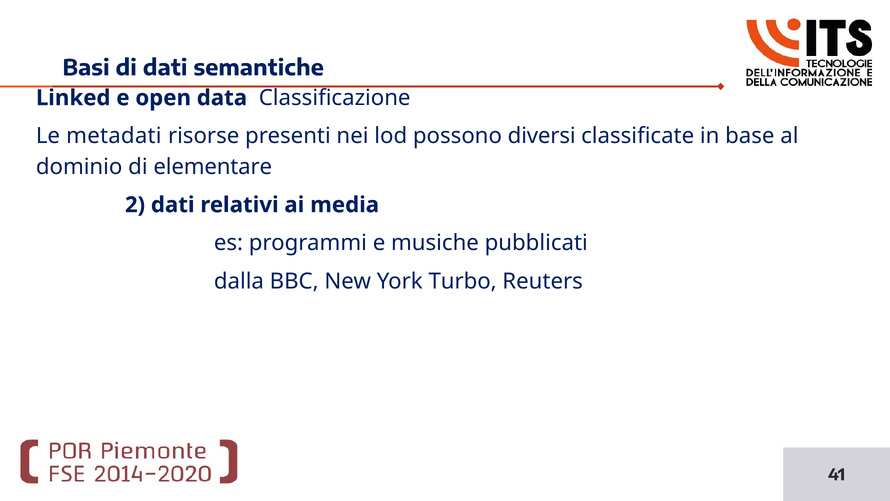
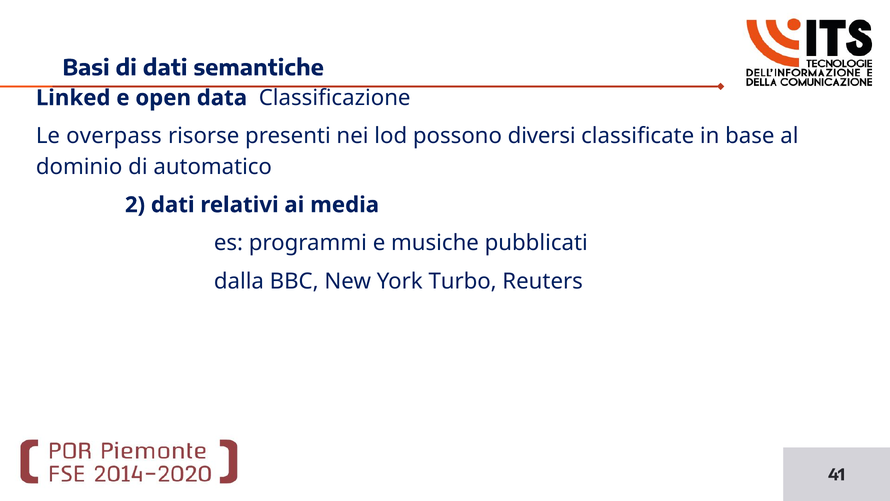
metadati: metadati -> overpass
elementare: elementare -> automatico
